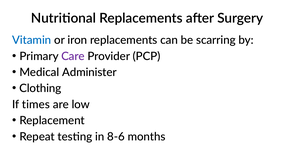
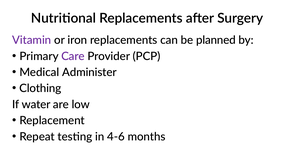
Vitamin colour: blue -> purple
scarring: scarring -> planned
times: times -> water
8-6: 8-6 -> 4-6
